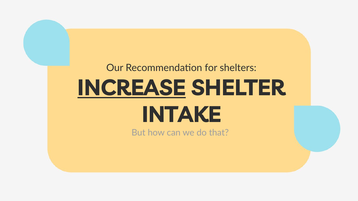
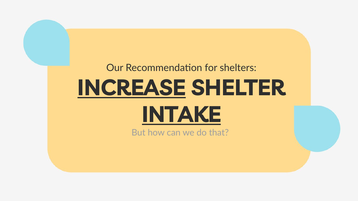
INTAKE underline: none -> present
